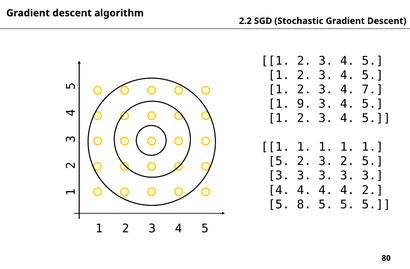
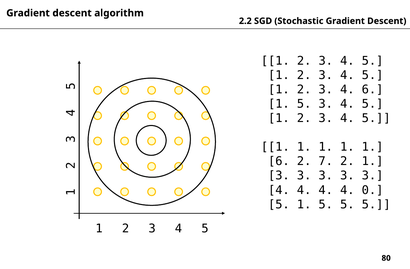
4 7: 7 -> 6
9 at (304, 104): 9 -> 5
5 at (279, 162): 5 -> 6
3 at (326, 162): 3 -> 7
5 at (373, 162): 5 -> 1
4 2: 2 -> 0
8 at (304, 205): 8 -> 1
